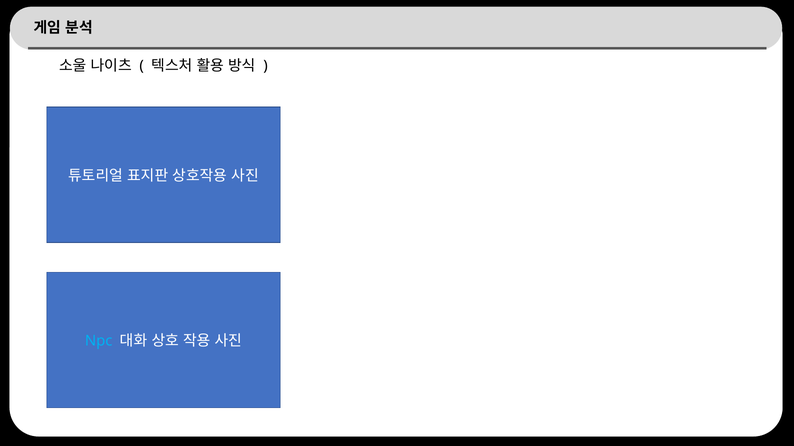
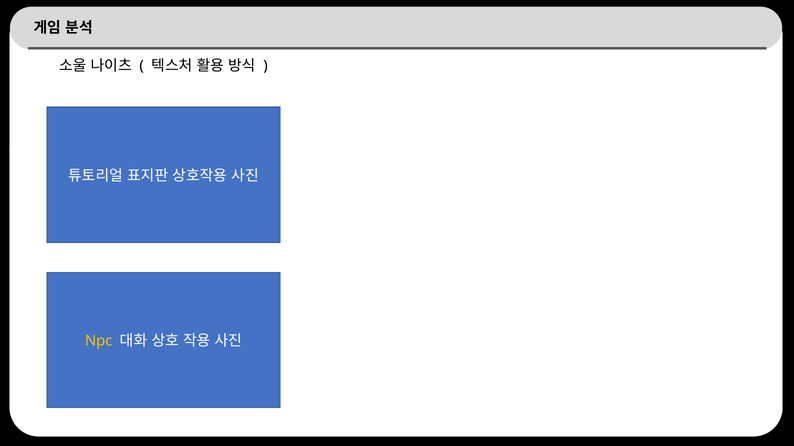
Npc colour: light blue -> yellow
